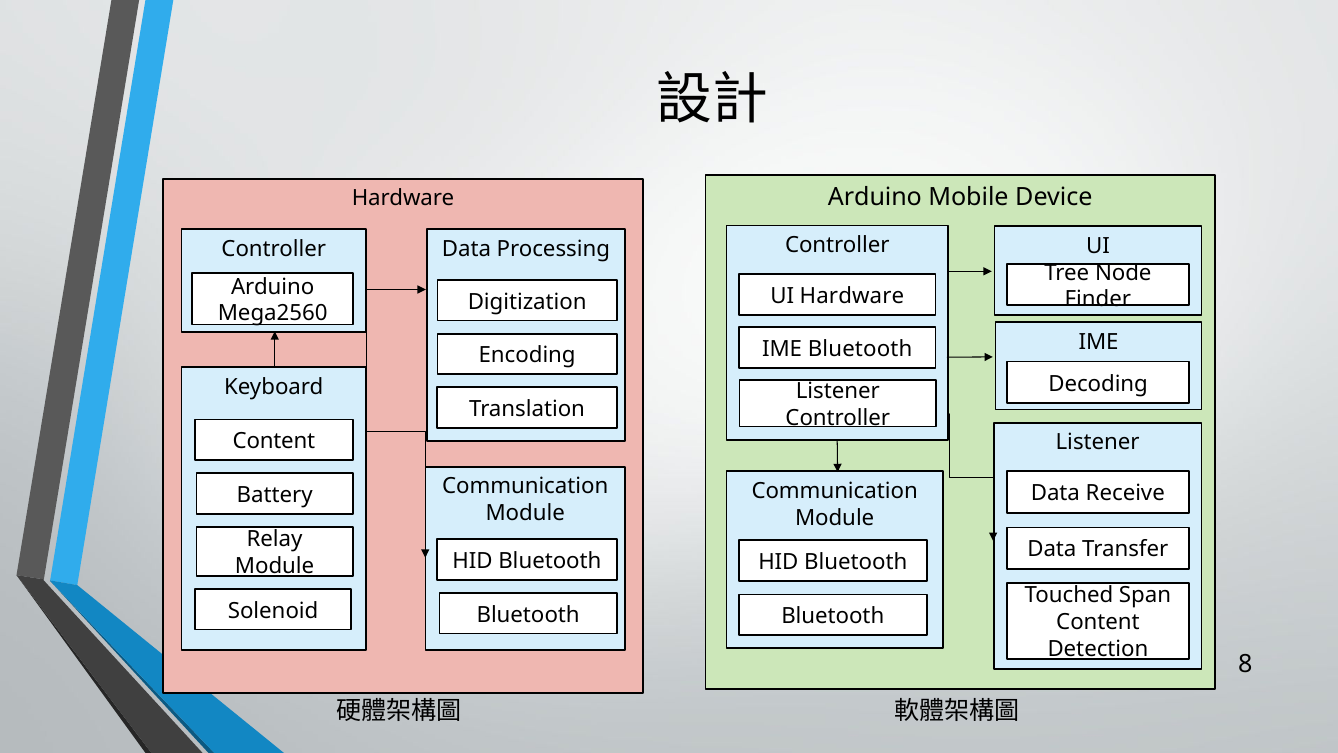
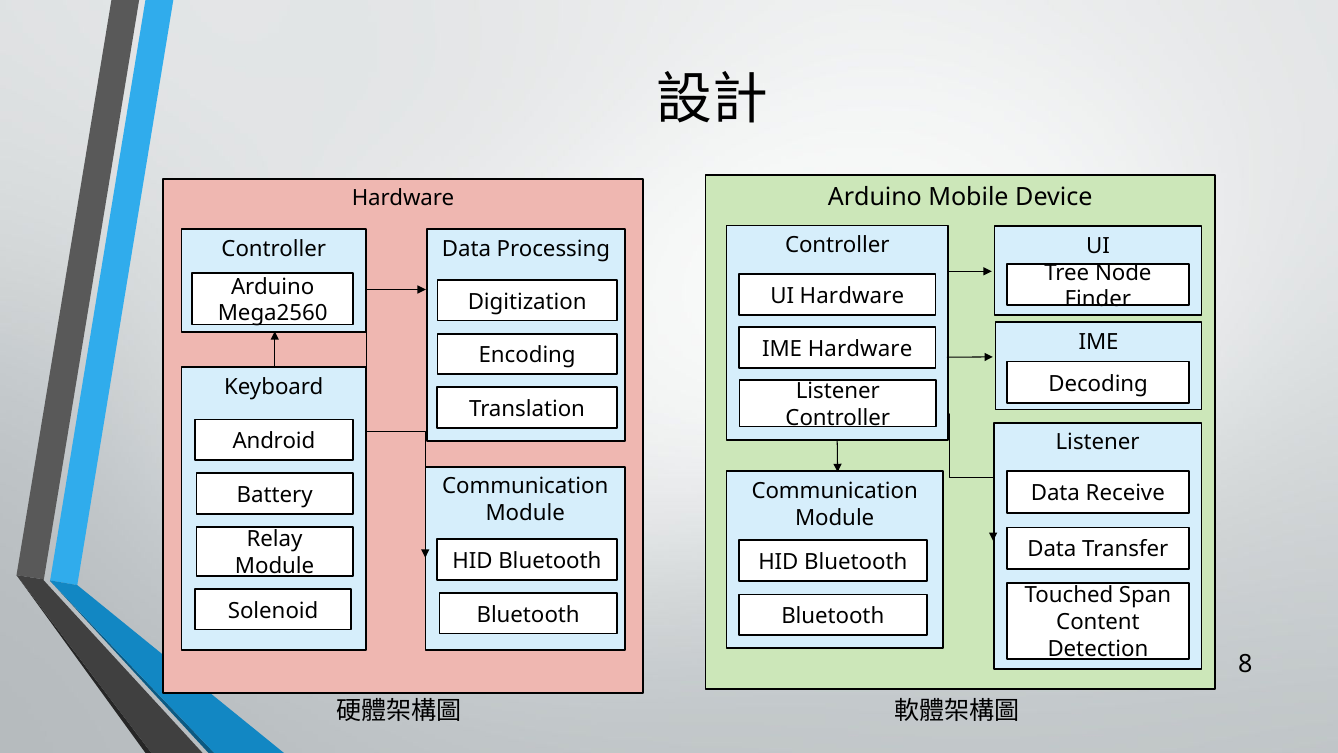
IME Bluetooth: Bluetooth -> Hardware
Content at (274, 441): Content -> Android
